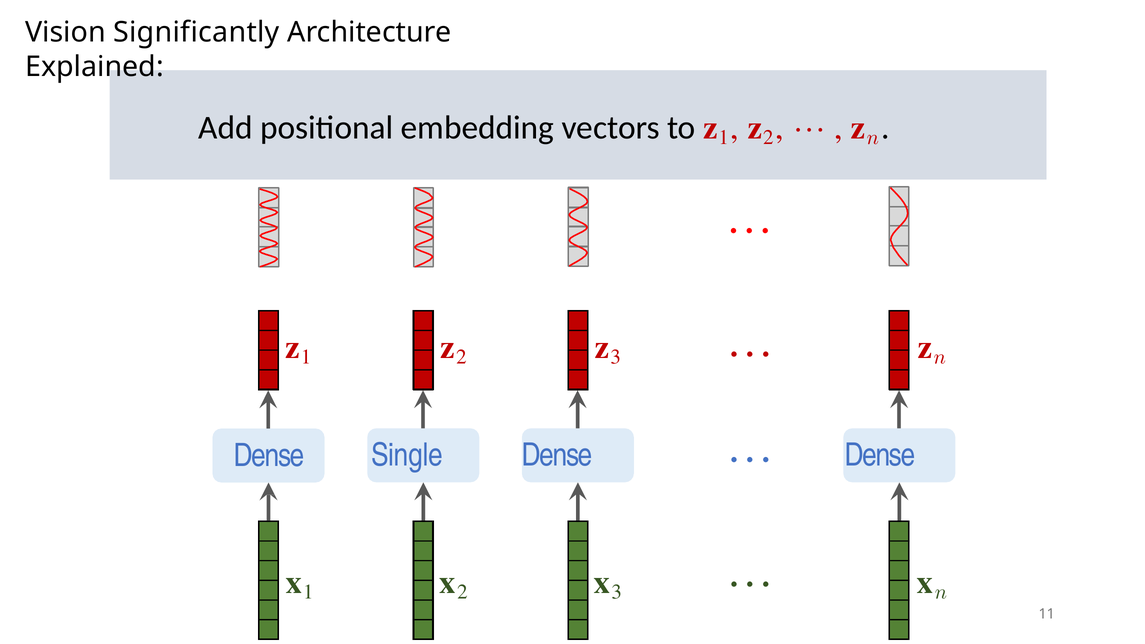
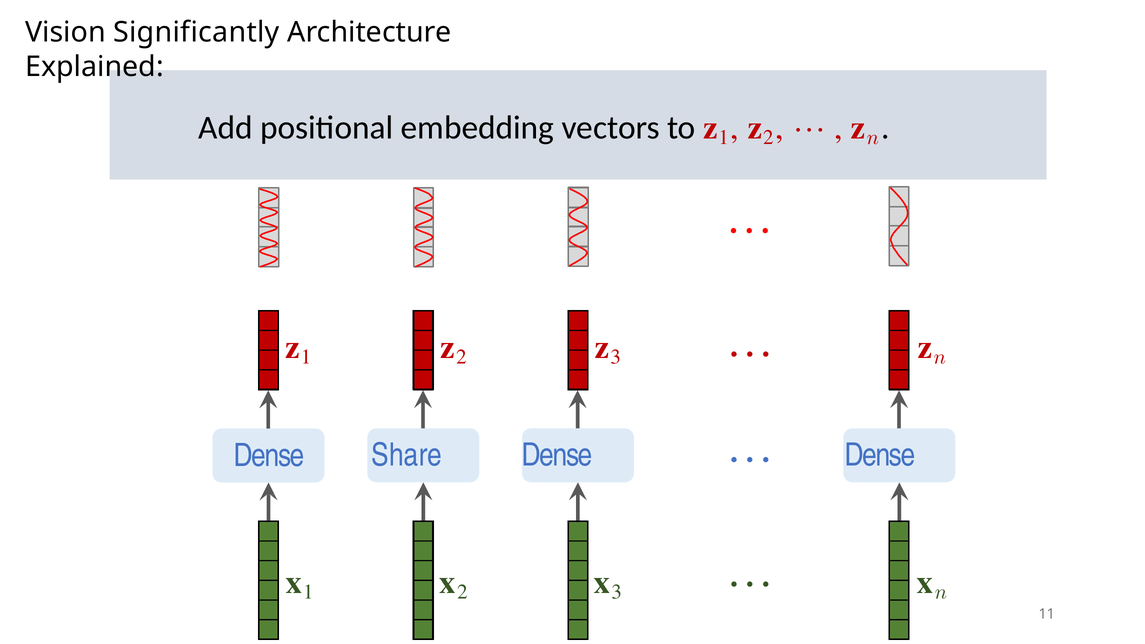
Single: Single -> Share
